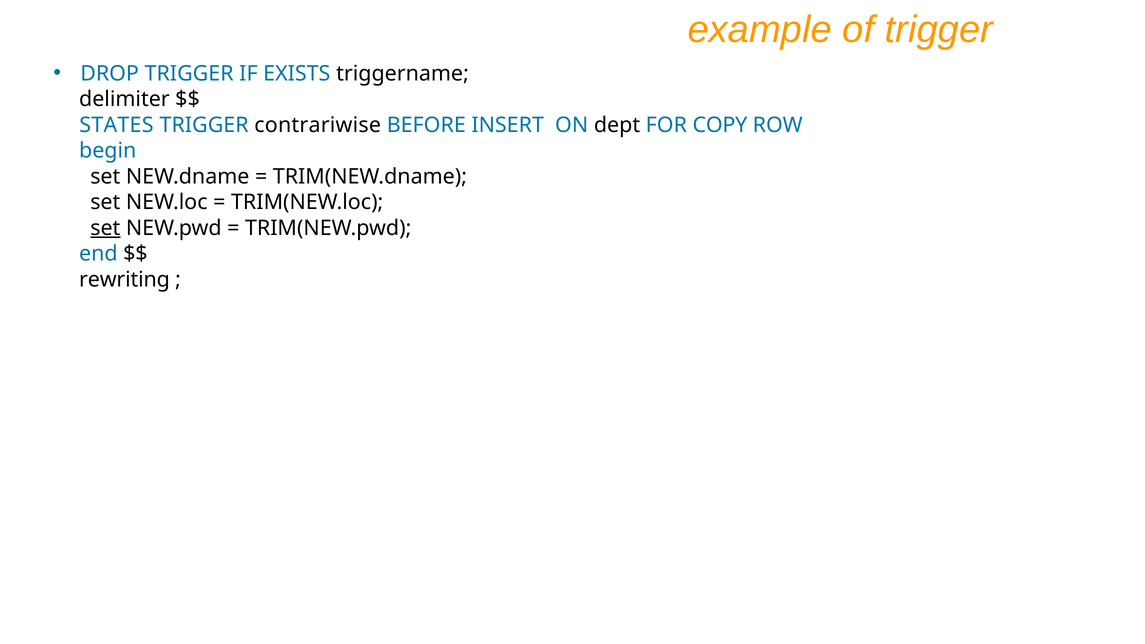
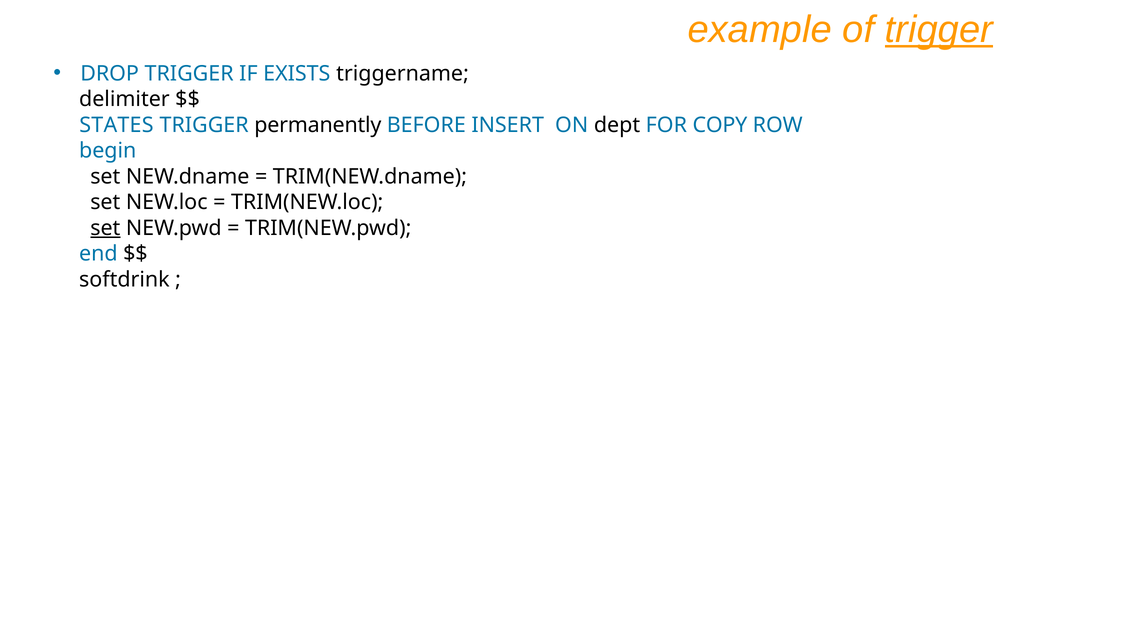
trigger at (939, 30) underline: none -> present
contrariwise: contrariwise -> permanently
rewriting: rewriting -> softdrink
